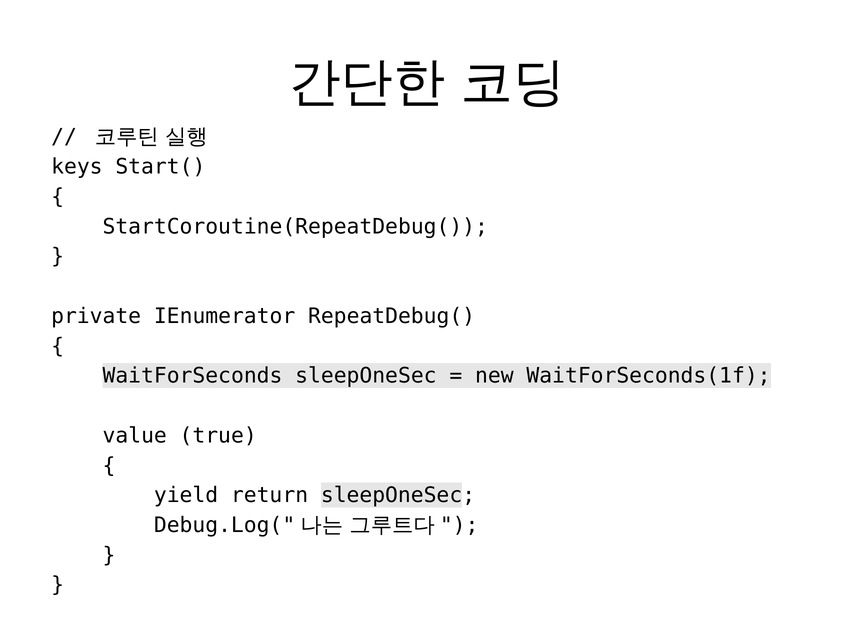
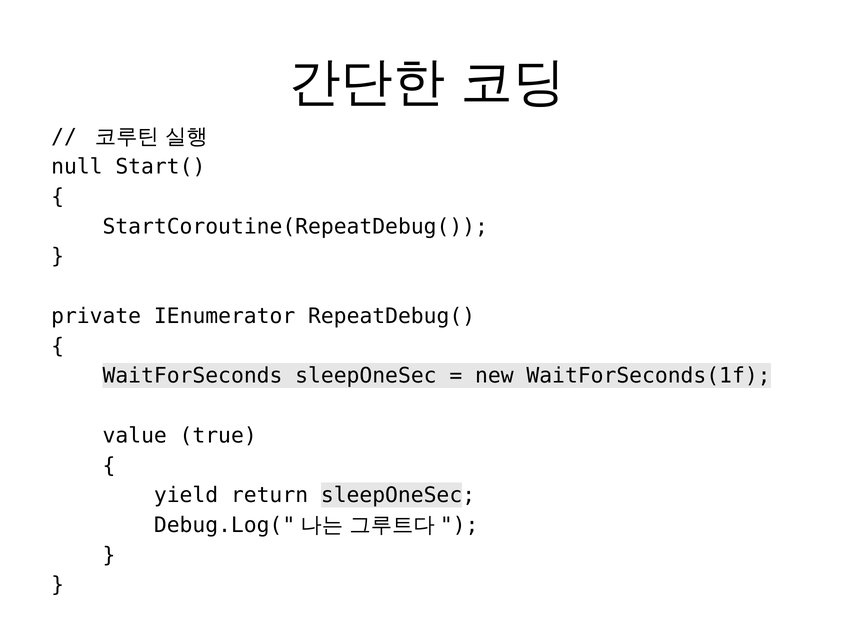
keys: keys -> null
